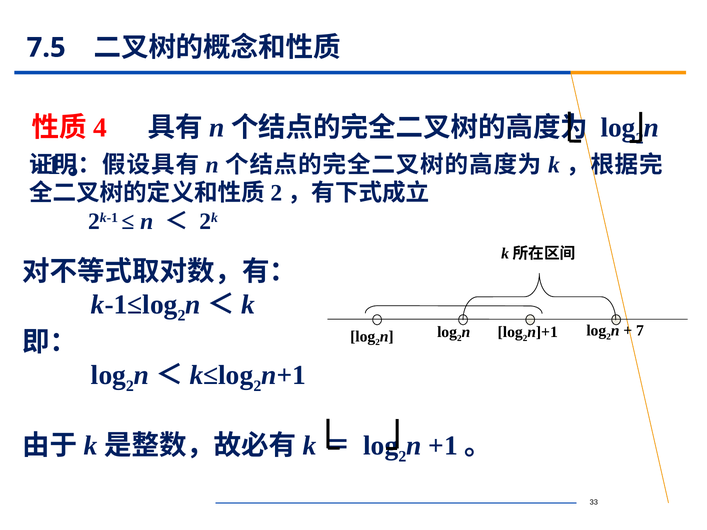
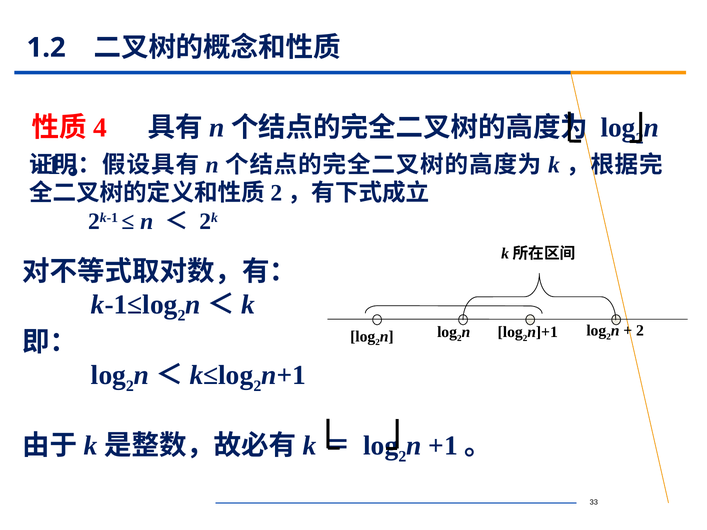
7.5: 7.5 -> 1.2
7 at (640, 331): 7 -> 2
